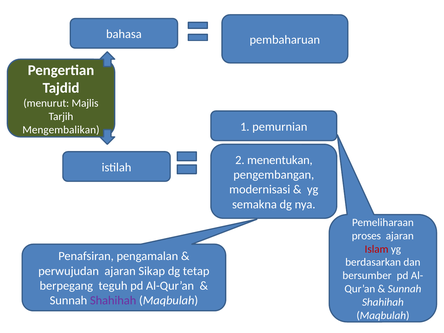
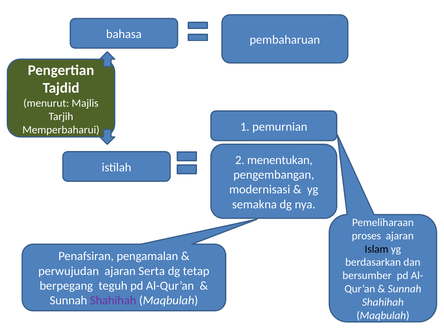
Mengembalikan: Mengembalikan -> Memperbaharui
Islam colour: red -> black
Sikap: Sikap -> Serta
